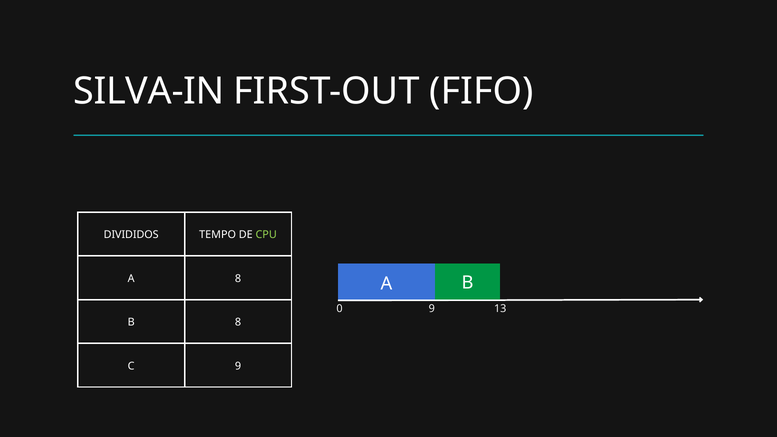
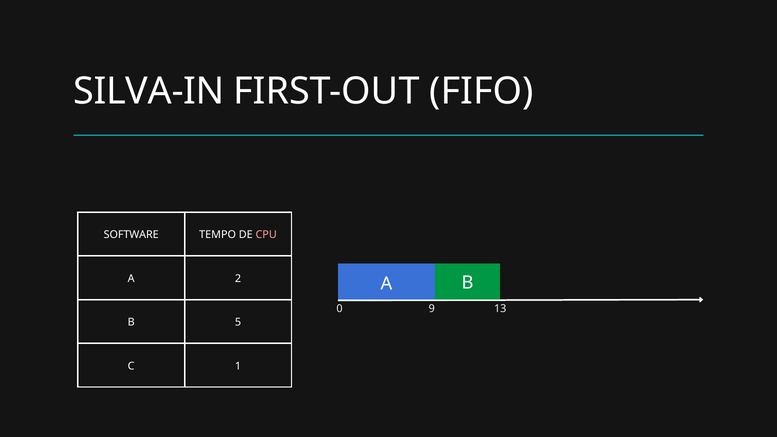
DIVIDIDOS: DIVIDIDOS -> SOFTWARE
CPU colour: light green -> pink
A 8: 8 -> 2
B 8: 8 -> 5
C 9: 9 -> 1
